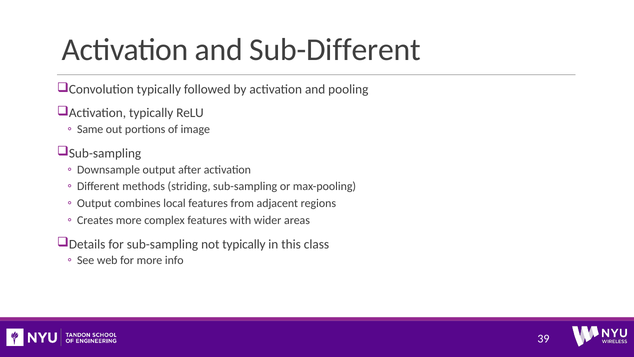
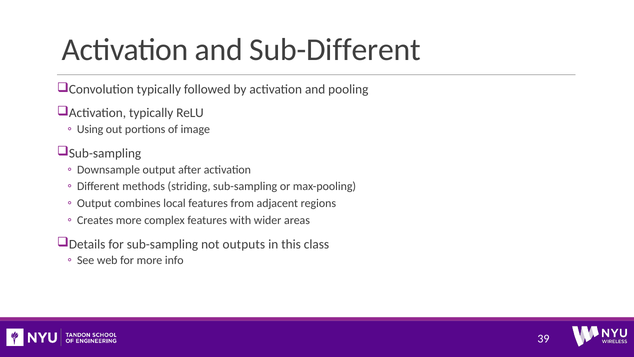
Same: Same -> Using
not typically: typically -> outputs
